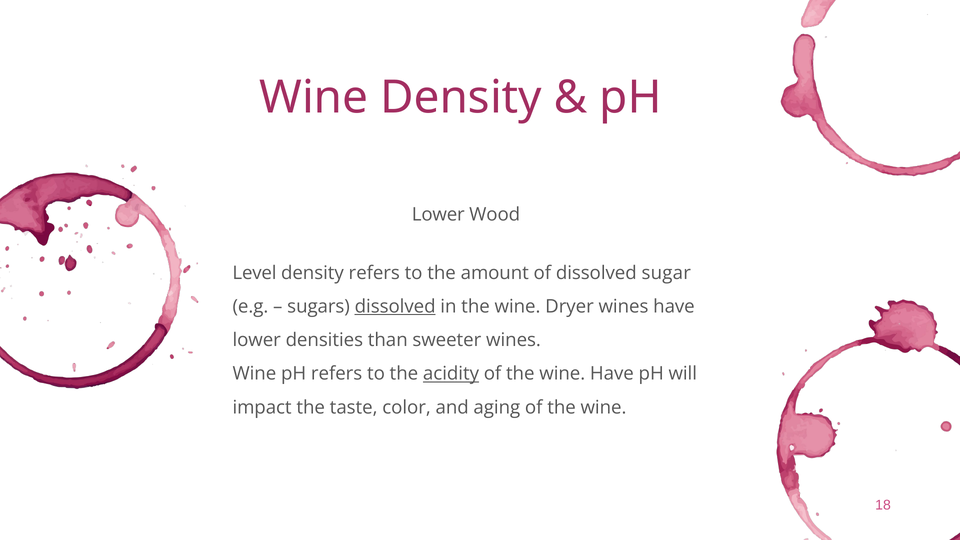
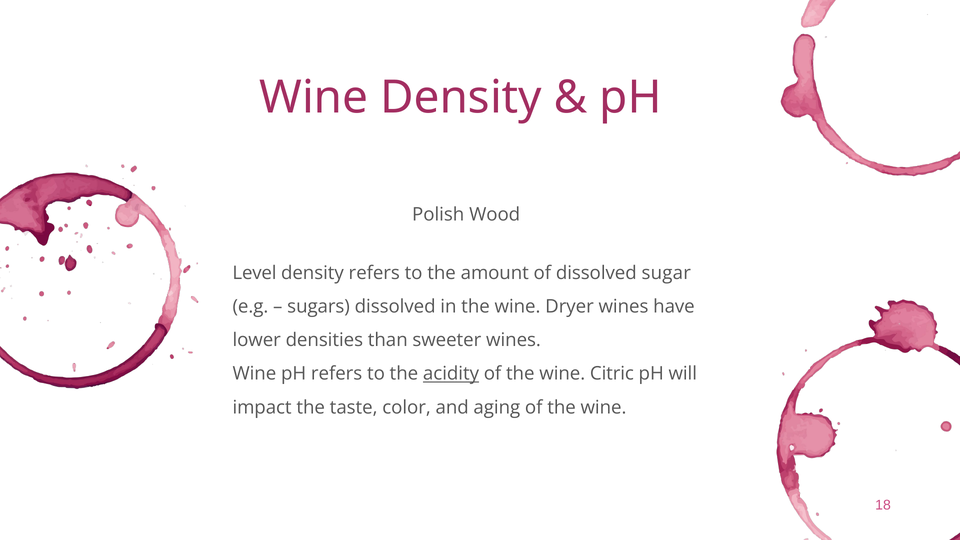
Lower at (438, 214): Lower -> Polish
dissolved at (395, 307) underline: present -> none
wine Have: Have -> Citric
